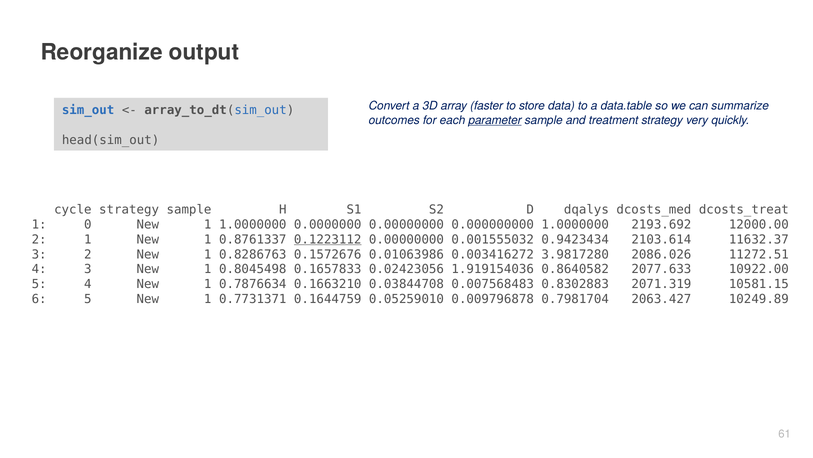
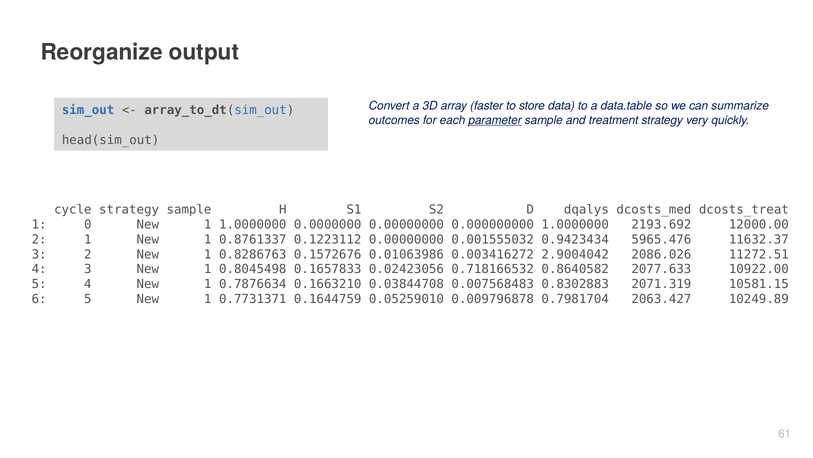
0.1223112 underline: present -> none
2103.614: 2103.614 -> 5965.476
3.9817280: 3.9817280 -> 2.9004042
1.919154036: 1.919154036 -> 0.718166532
